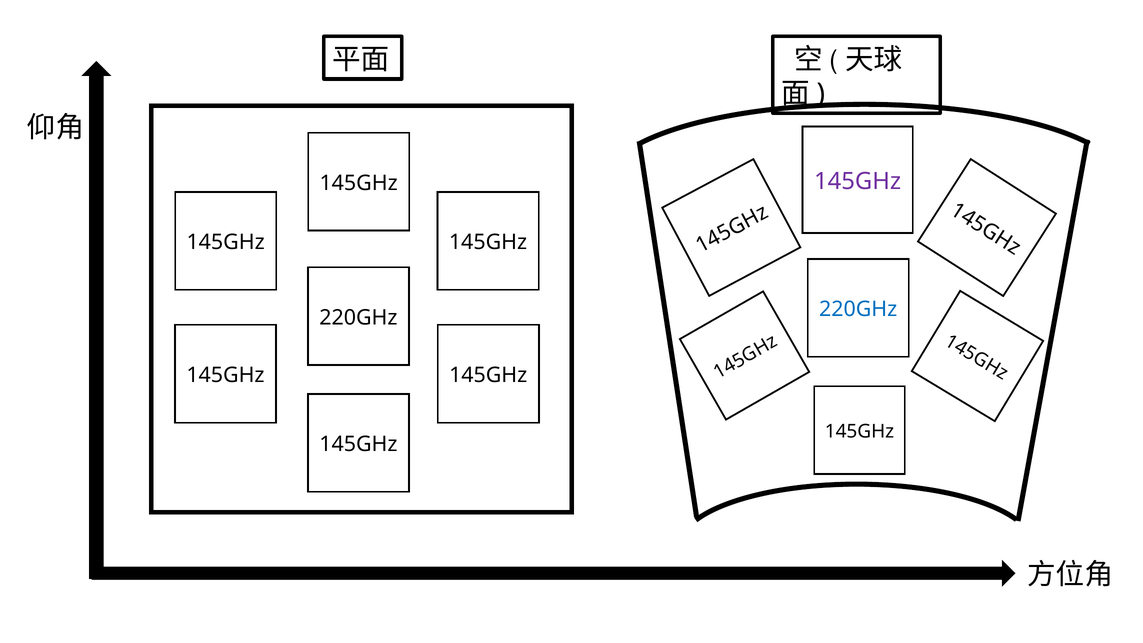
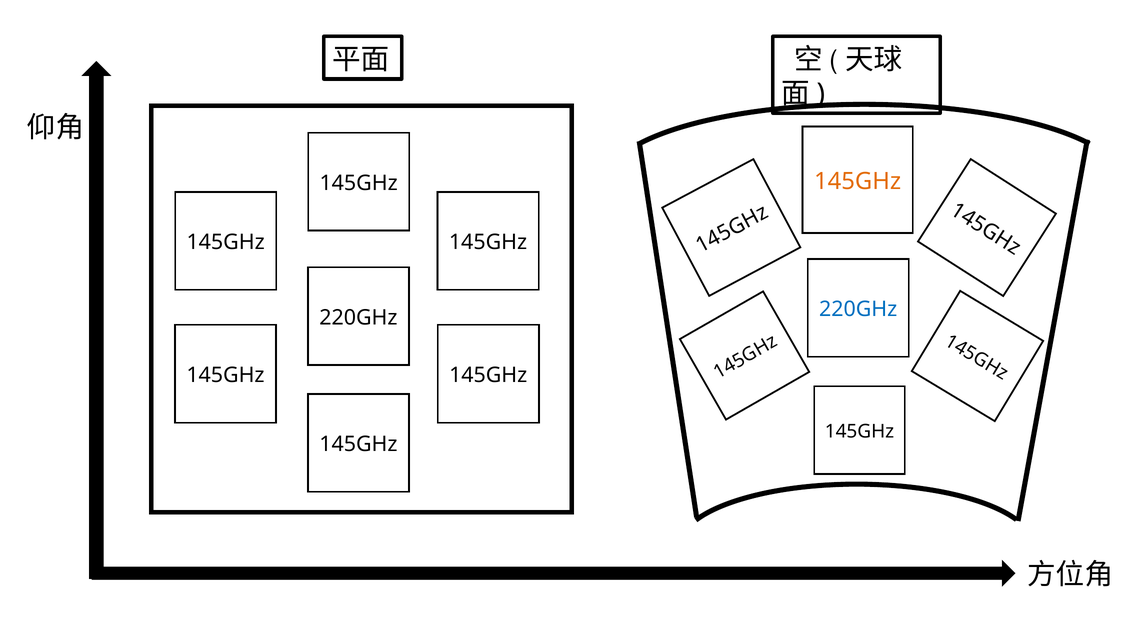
145GHz at (858, 181) colour: purple -> orange
